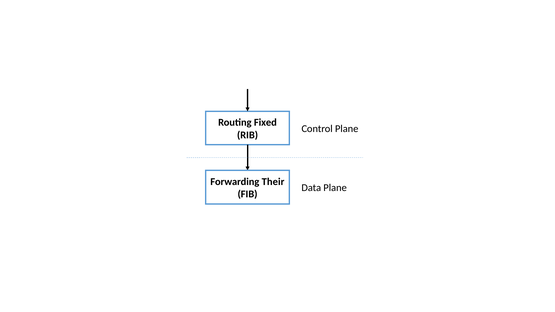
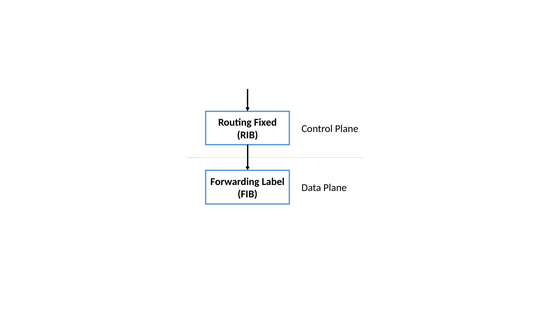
Their: Their -> Label
